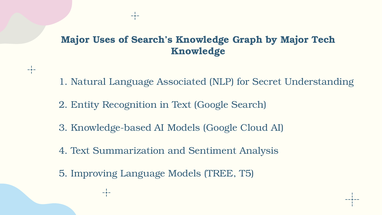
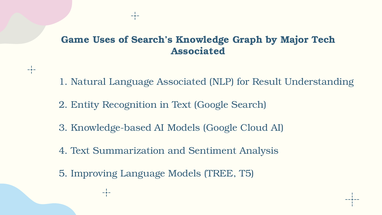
Major at (75, 40): Major -> Game
Knowledge at (198, 51): Knowledge -> Associated
Secret: Secret -> Result
